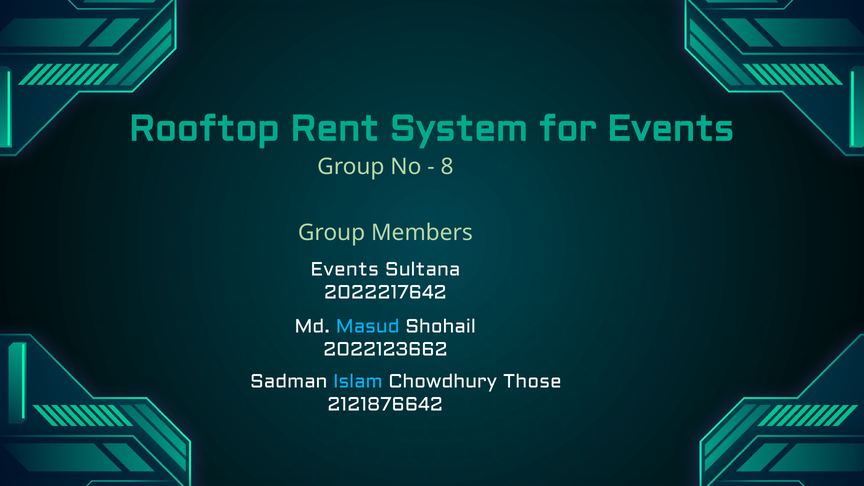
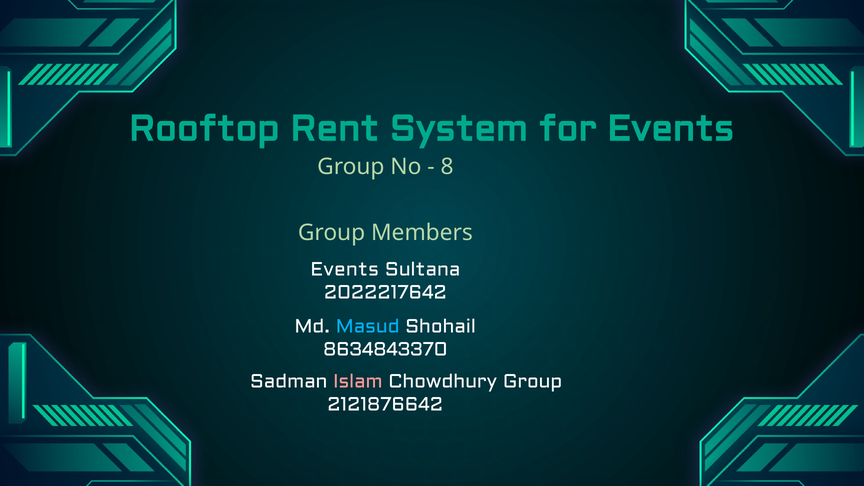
2022123662: 2022123662 -> 8634843370
Islam colour: light blue -> pink
Chowdhury Those: Those -> Group
